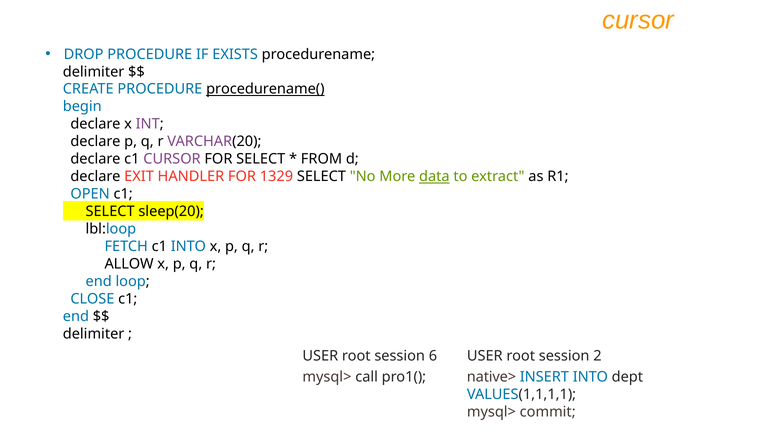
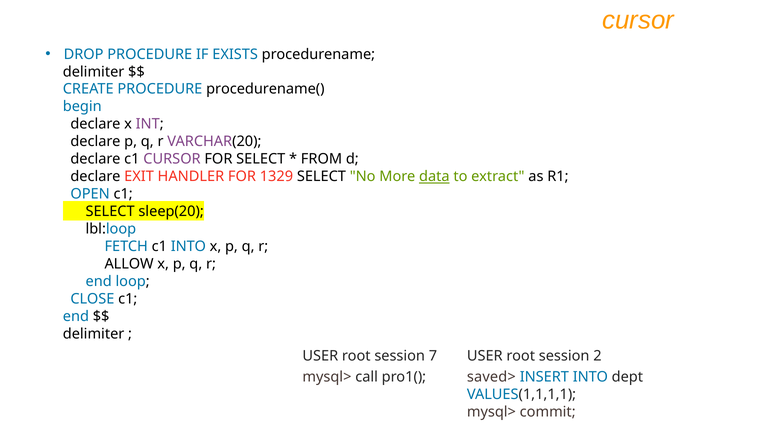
procedurename( underline: present -> none
6: 6 -> 7
native>: native> -> saved>
